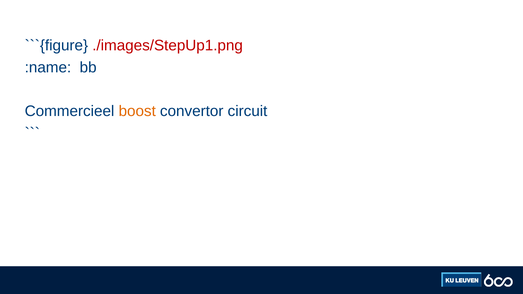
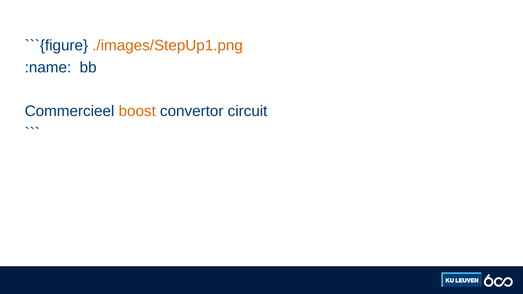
./images/StepUp1.png colour: red -> orange
